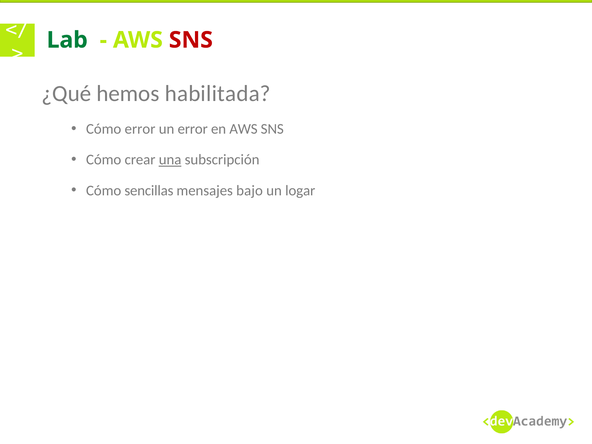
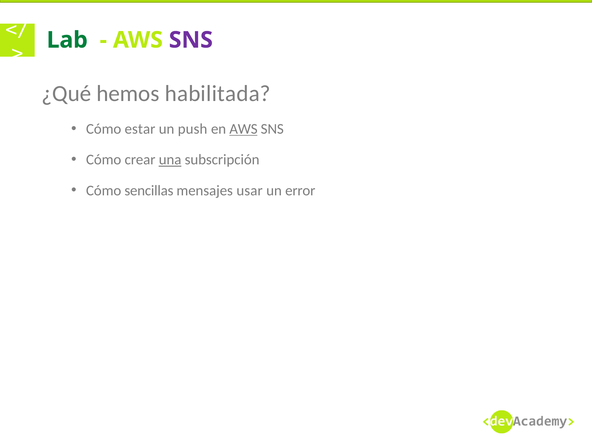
SNS at (191, 40) colour: red -> purple
Cómo error: error -> estar
un error: error -> push
AWS at (243, 129) underline: none -> present
bajo: bajo -> usar
logar: logar -> error
